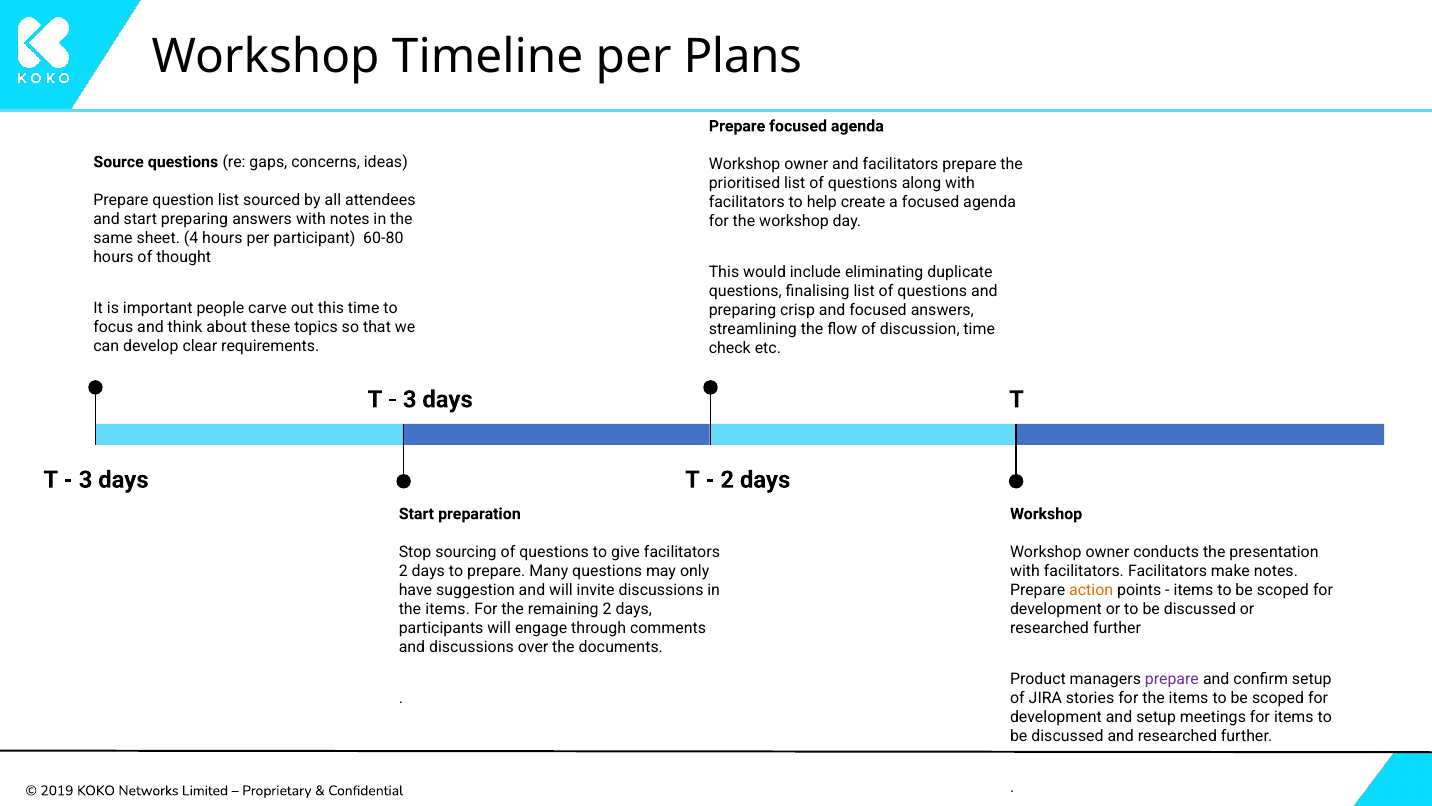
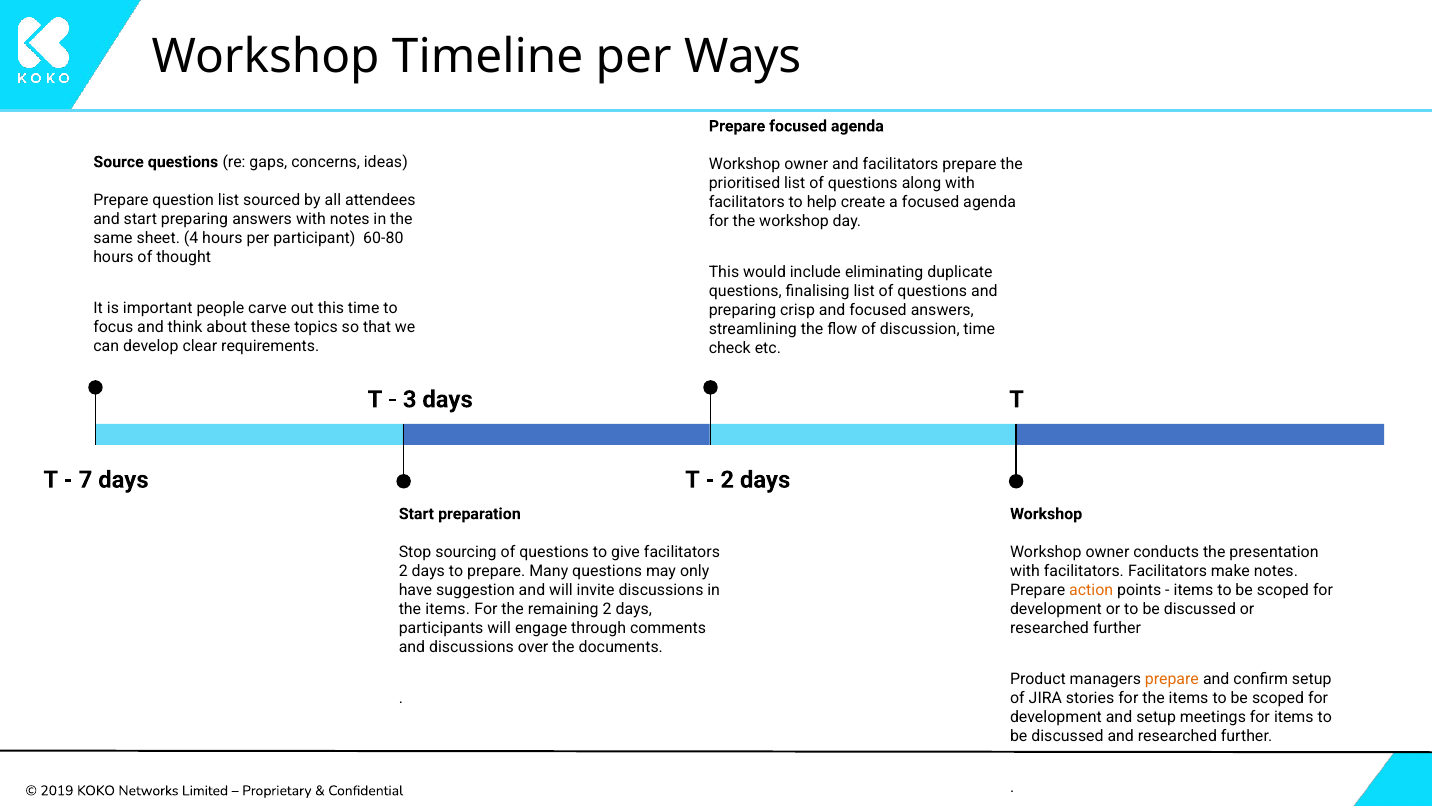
Plans: Plans -> Ways
3 at (86, 480): 3 -> 7
prepare at (1172, 679) colour: purple -> orange
